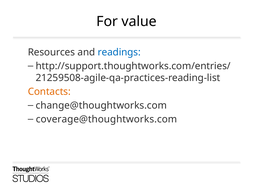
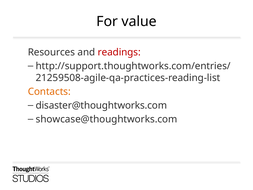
readings colour: blue -> red
change@thoughtworks.com: change@thoughtworks.com -> disaster@thoughtworks.com
coverage@thoughtworks.com: coverage@thoughtworks.com -> showcase@thoughtworks.com
